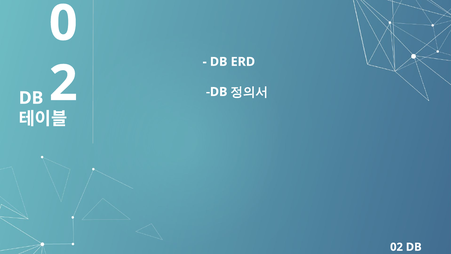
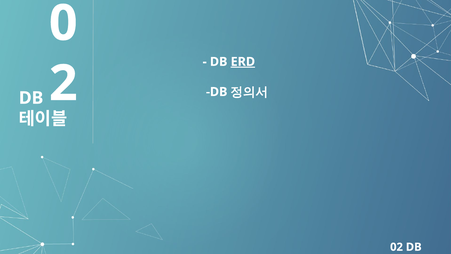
ERD underline: none -> present
